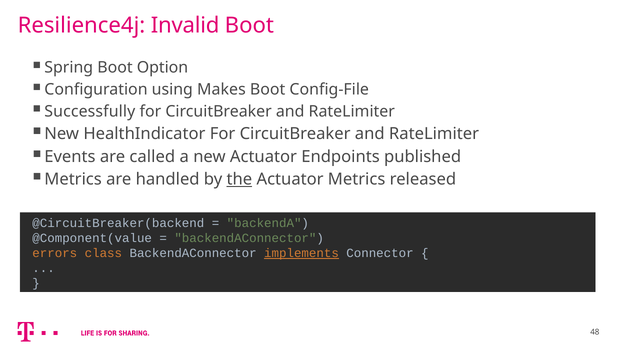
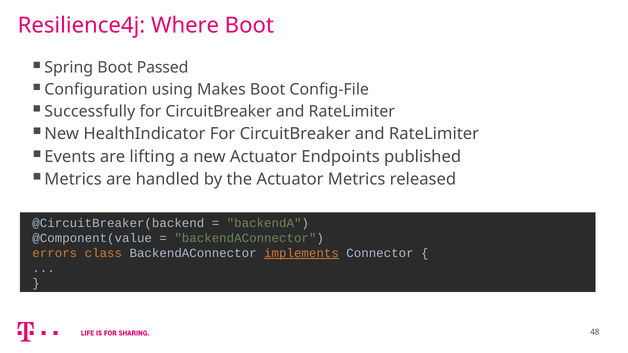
Invalid: Invalid -> Where
Option: Option -> Passed
called: called -> lifting
the underline: present -> none
